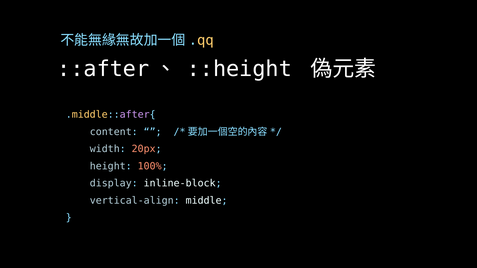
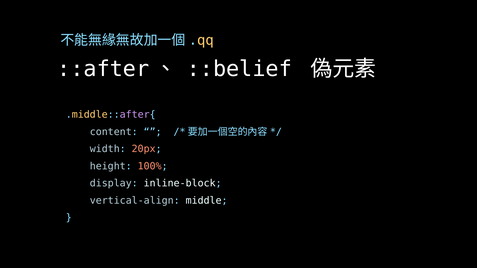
::height: ::height -> ::belief
